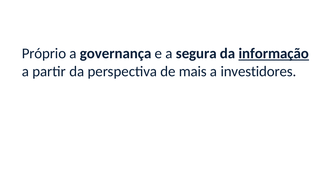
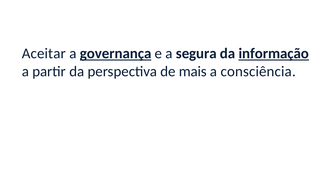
Próprio: Próprio -> Aceitar
governança underline: none -> present
investidores: investidores -> consciência
